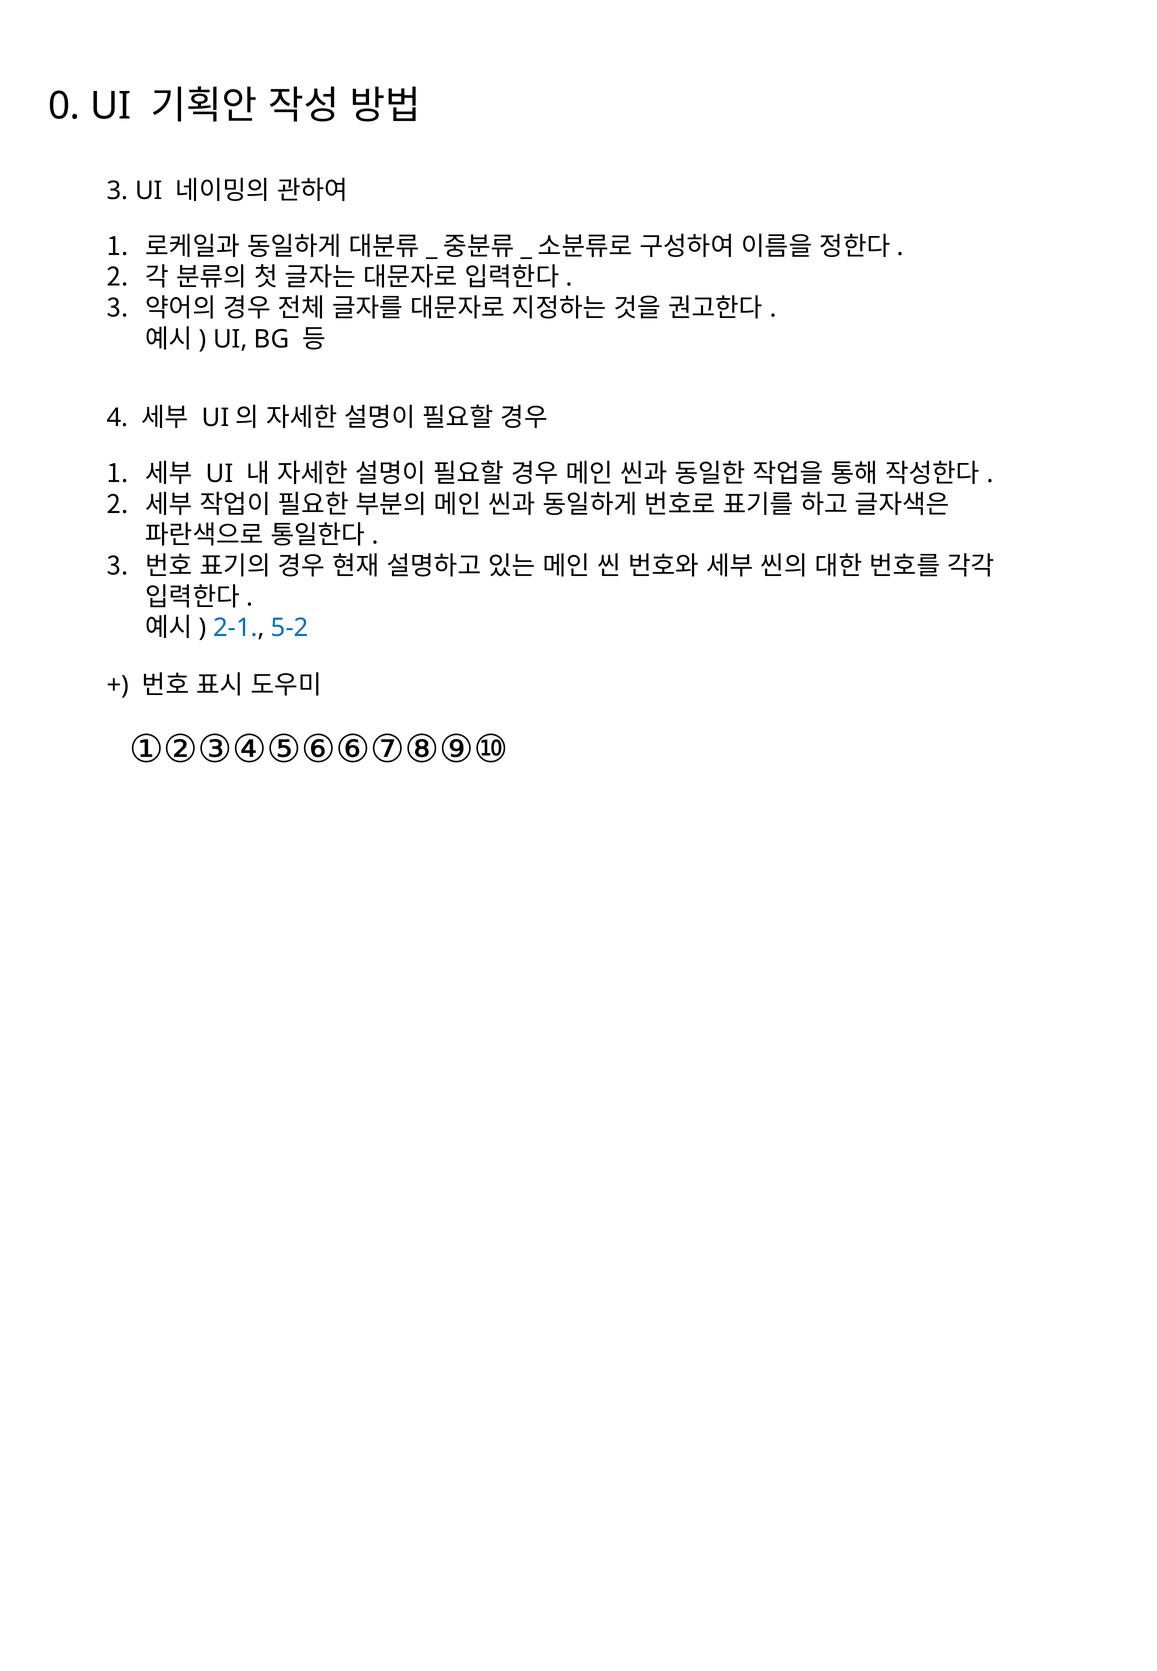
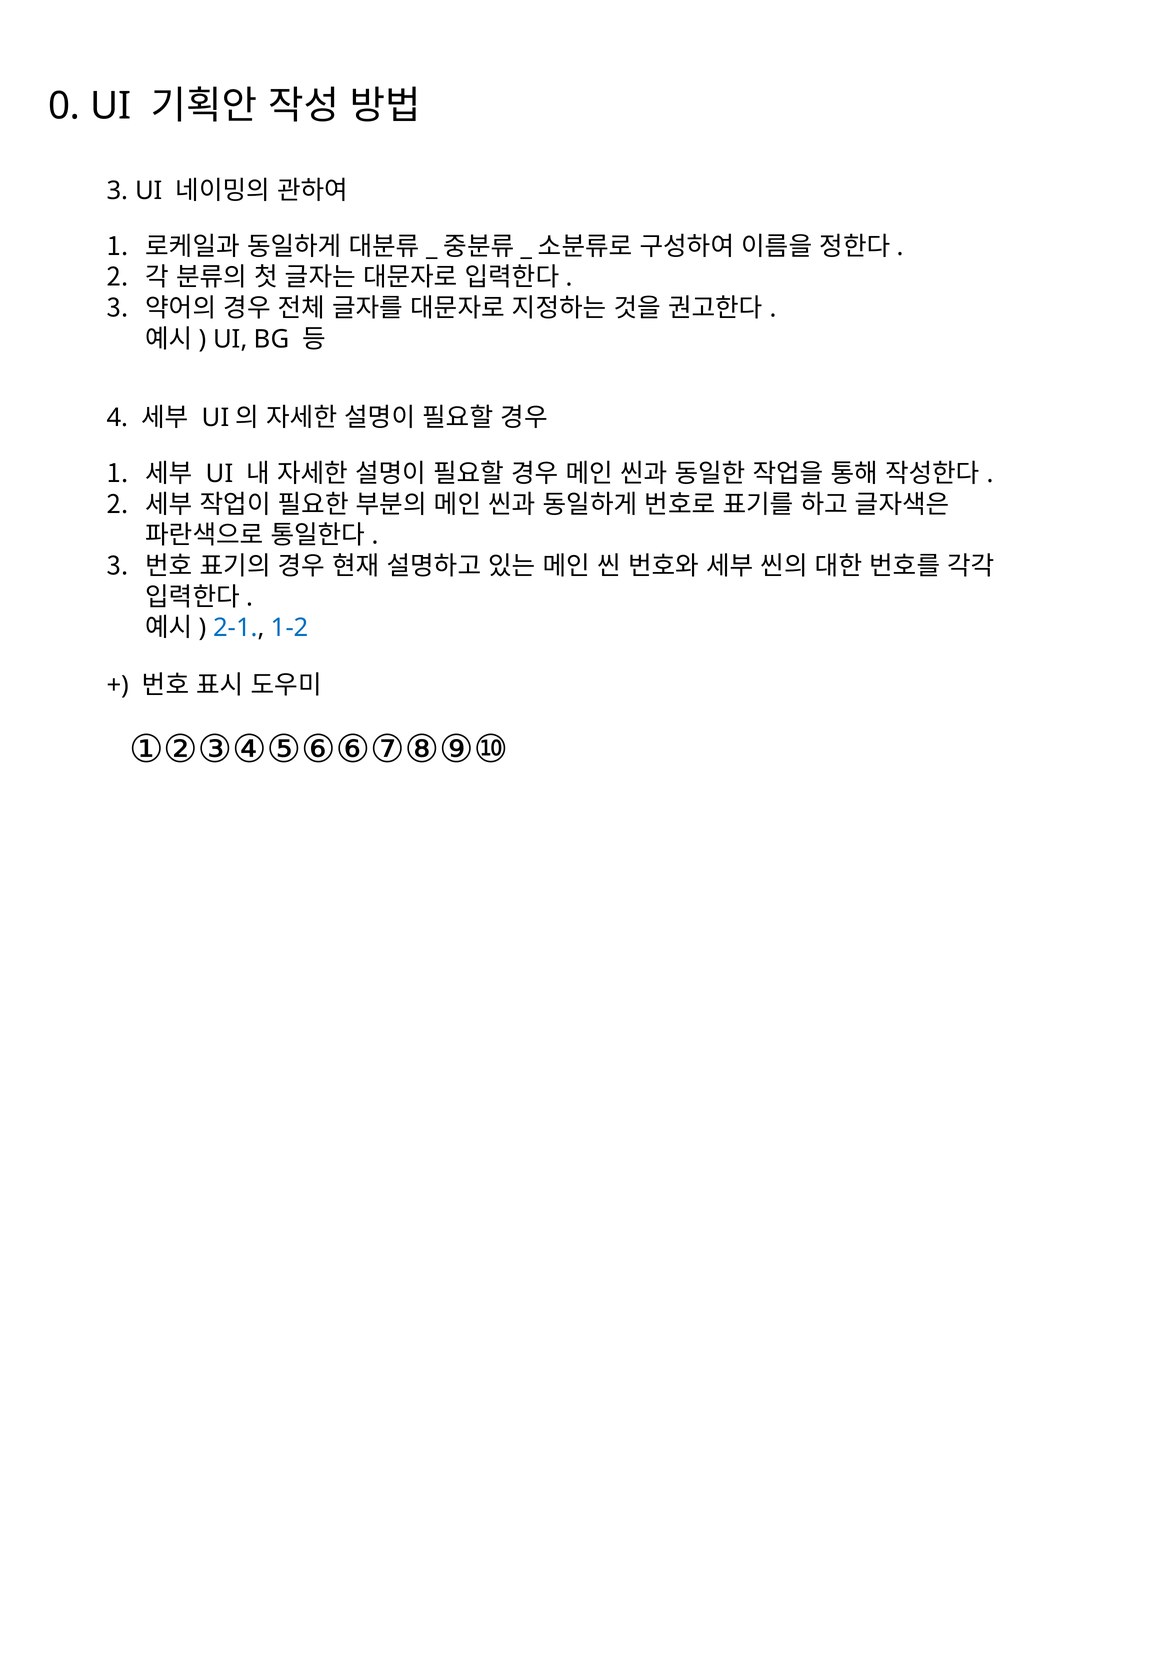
5-2: 5-2 -> 1-2
